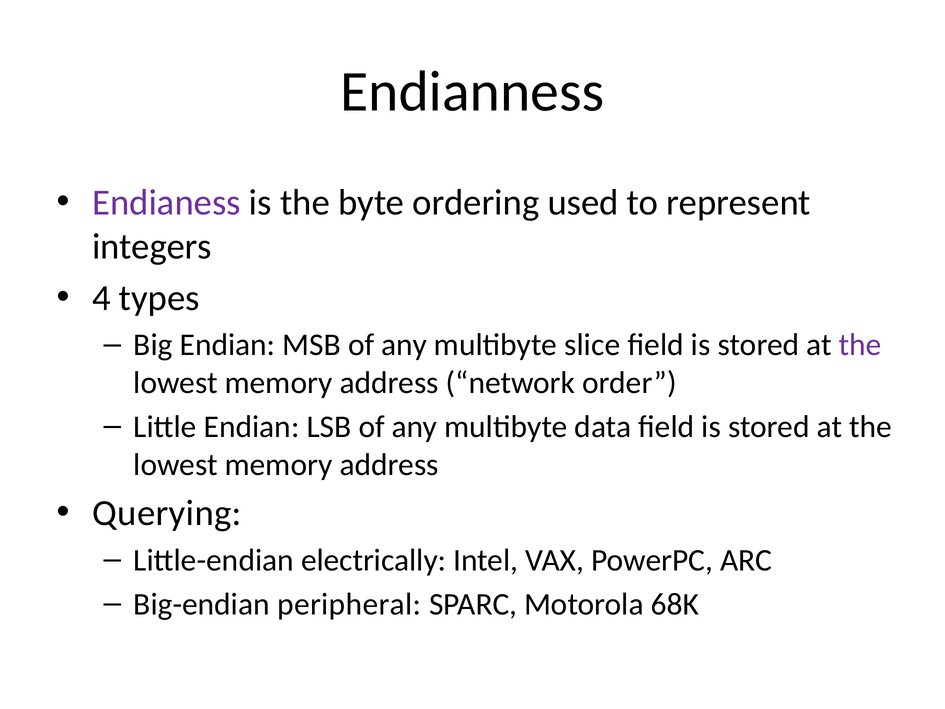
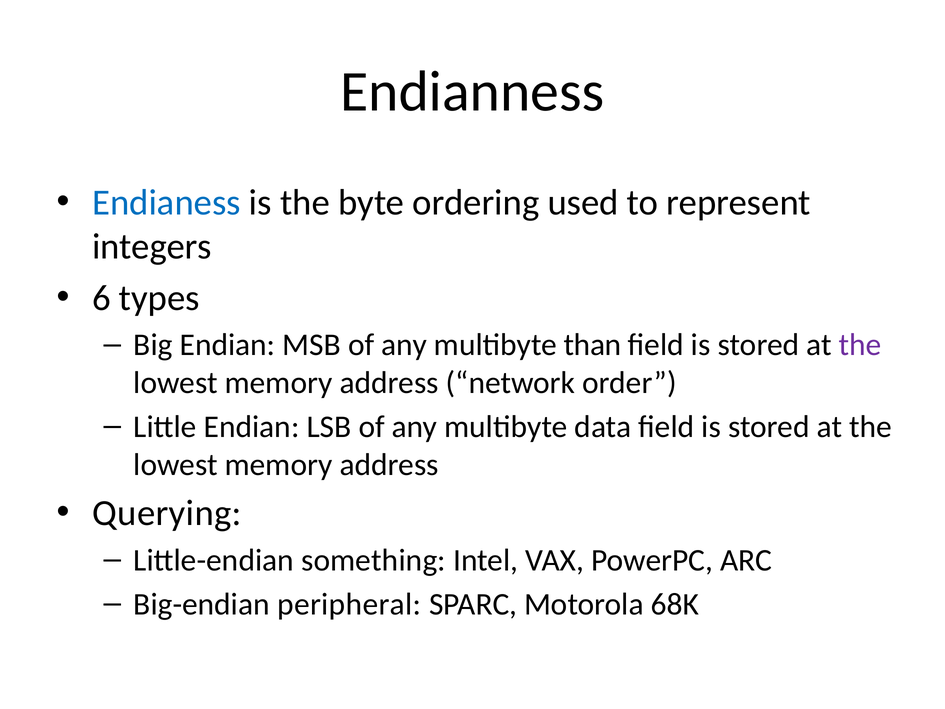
Endianess colour: purple -> blue
4: 4 -> 6
slice: slice -> than
electrically: electrically -> something
